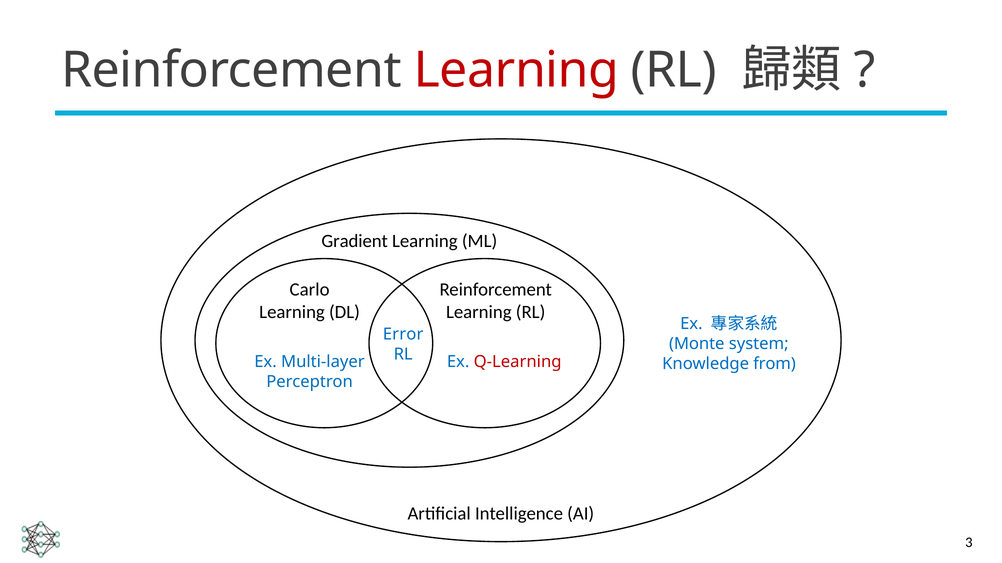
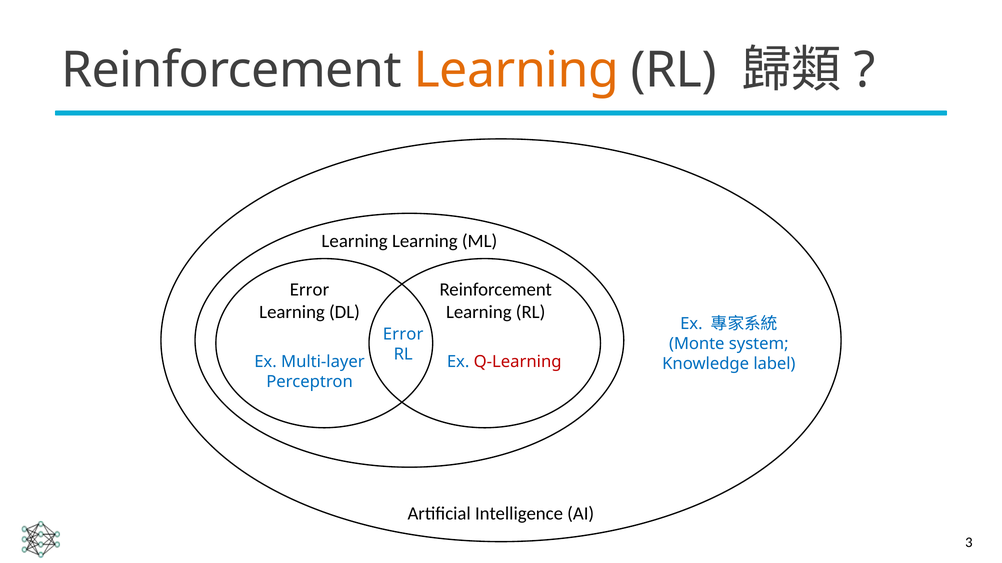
Learning at (516, 71) colour: red -> orange
Gradient at (355, 241): Gradient -> Learning
Carlo at (310, 290): Carlo -> Error
from: from -> label
